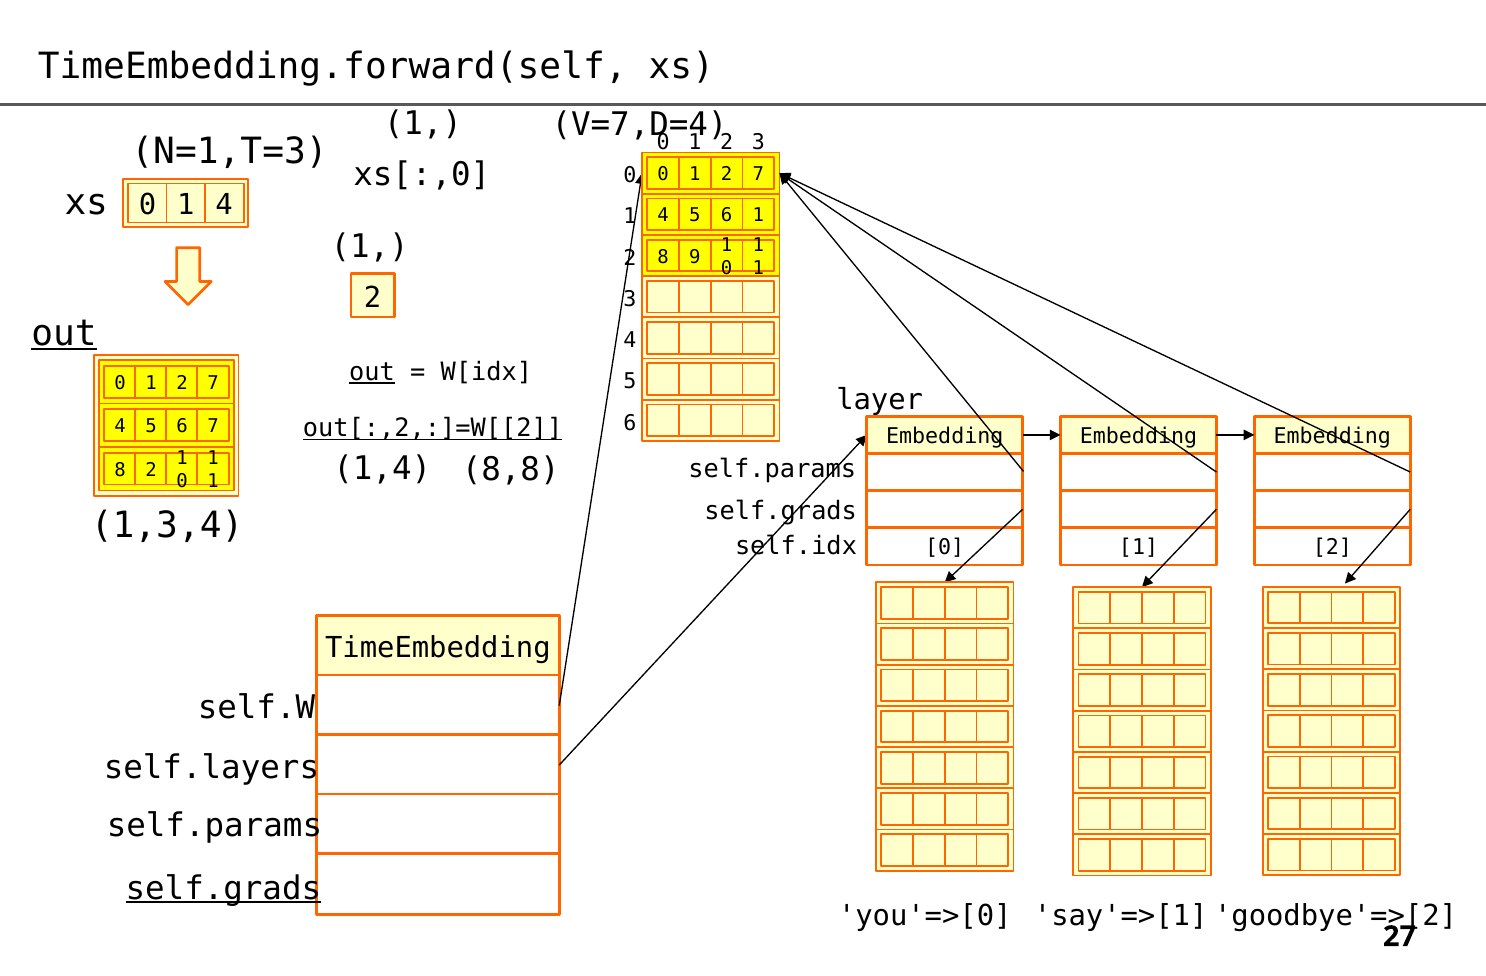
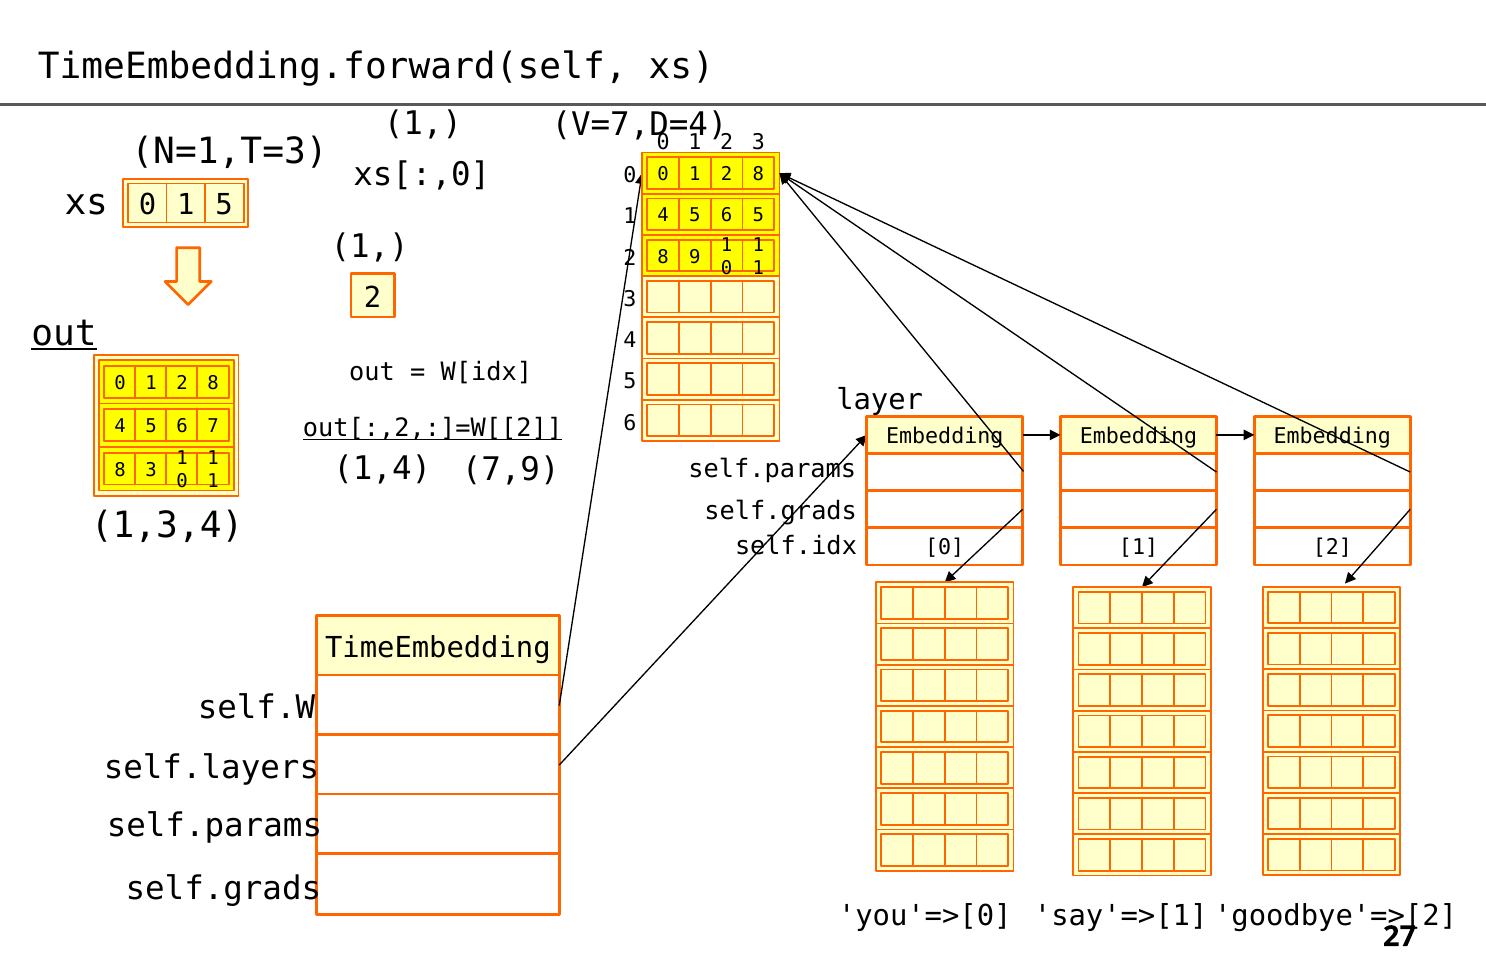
7 at (758, 174): 7 -> 8
1 4: 4 -> 5
6 1: 1 -> 5
out at (372, 372) underline: present -> none
7 at (213, 383): 7 -> 8
8,8: 8,8 -> 7,9
8 2: 2 -> 3
self.grads at (223, 888) underline: present -> none
